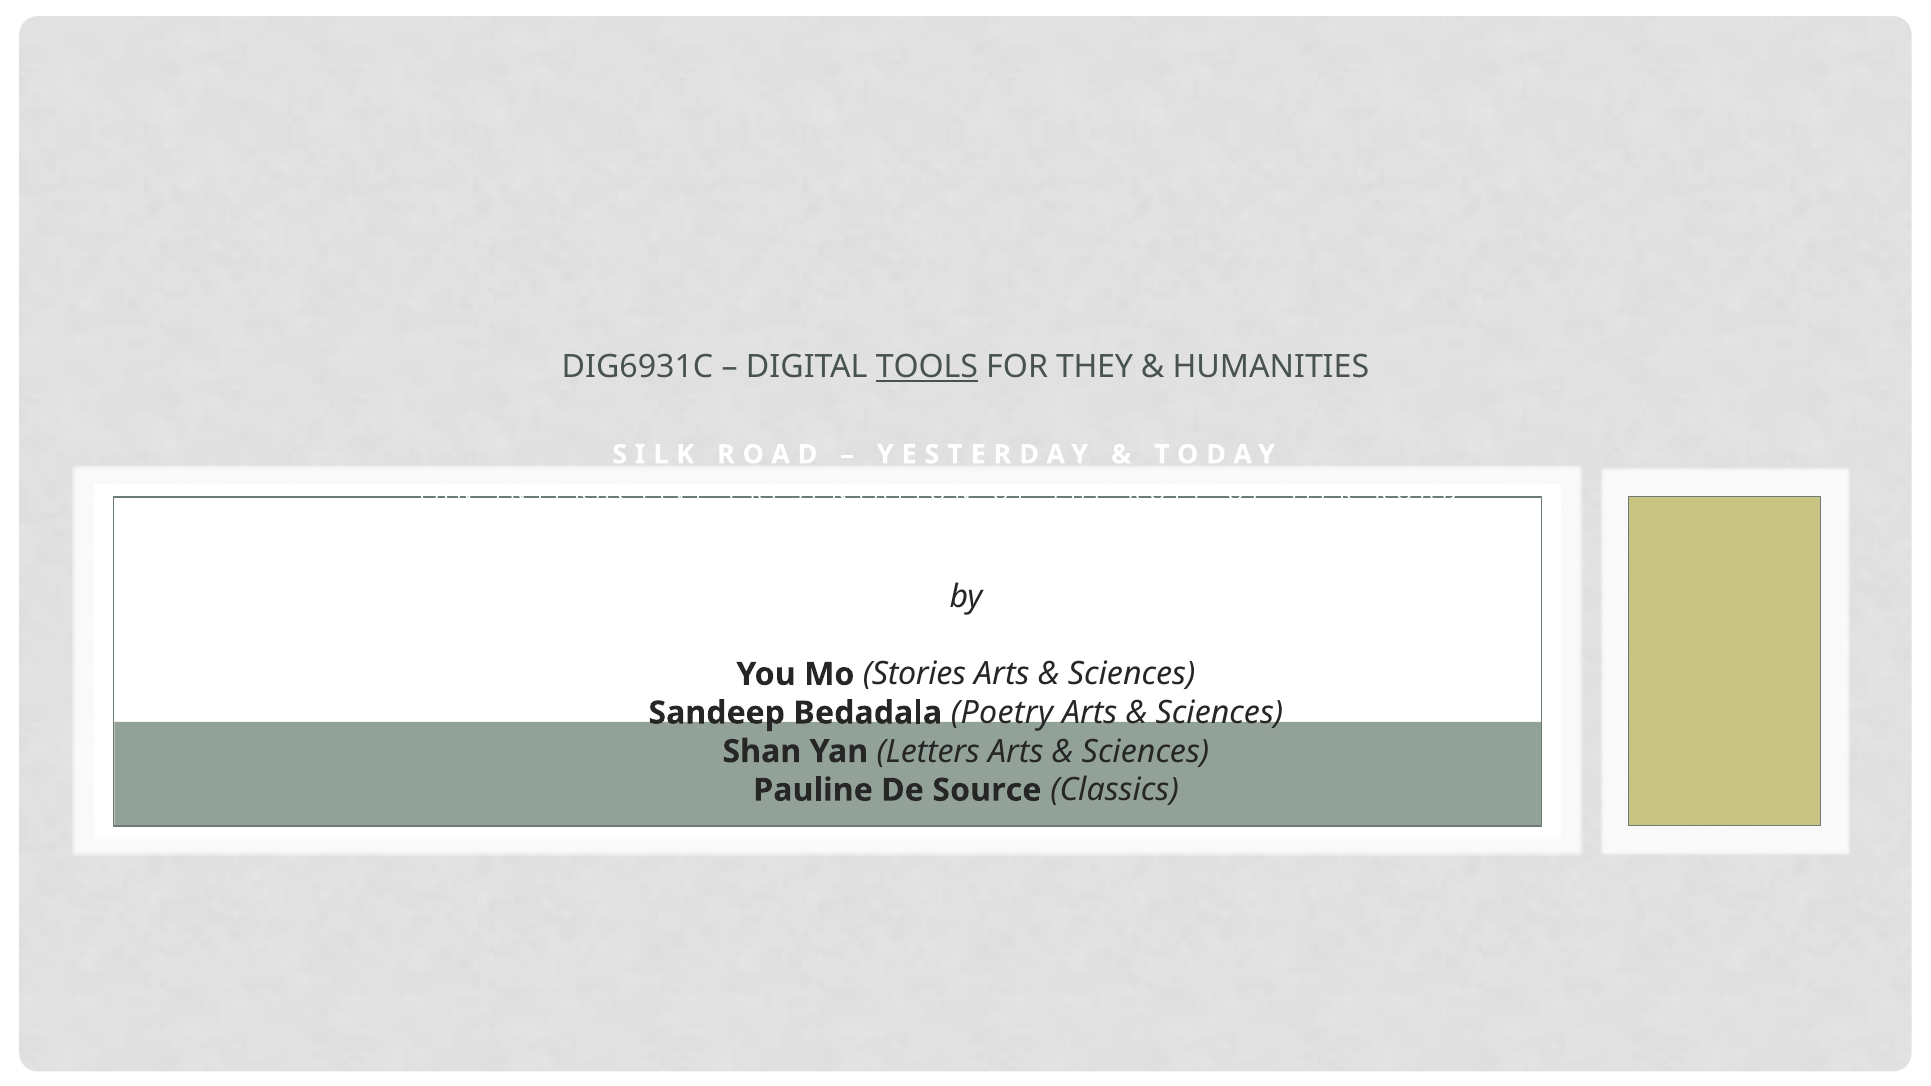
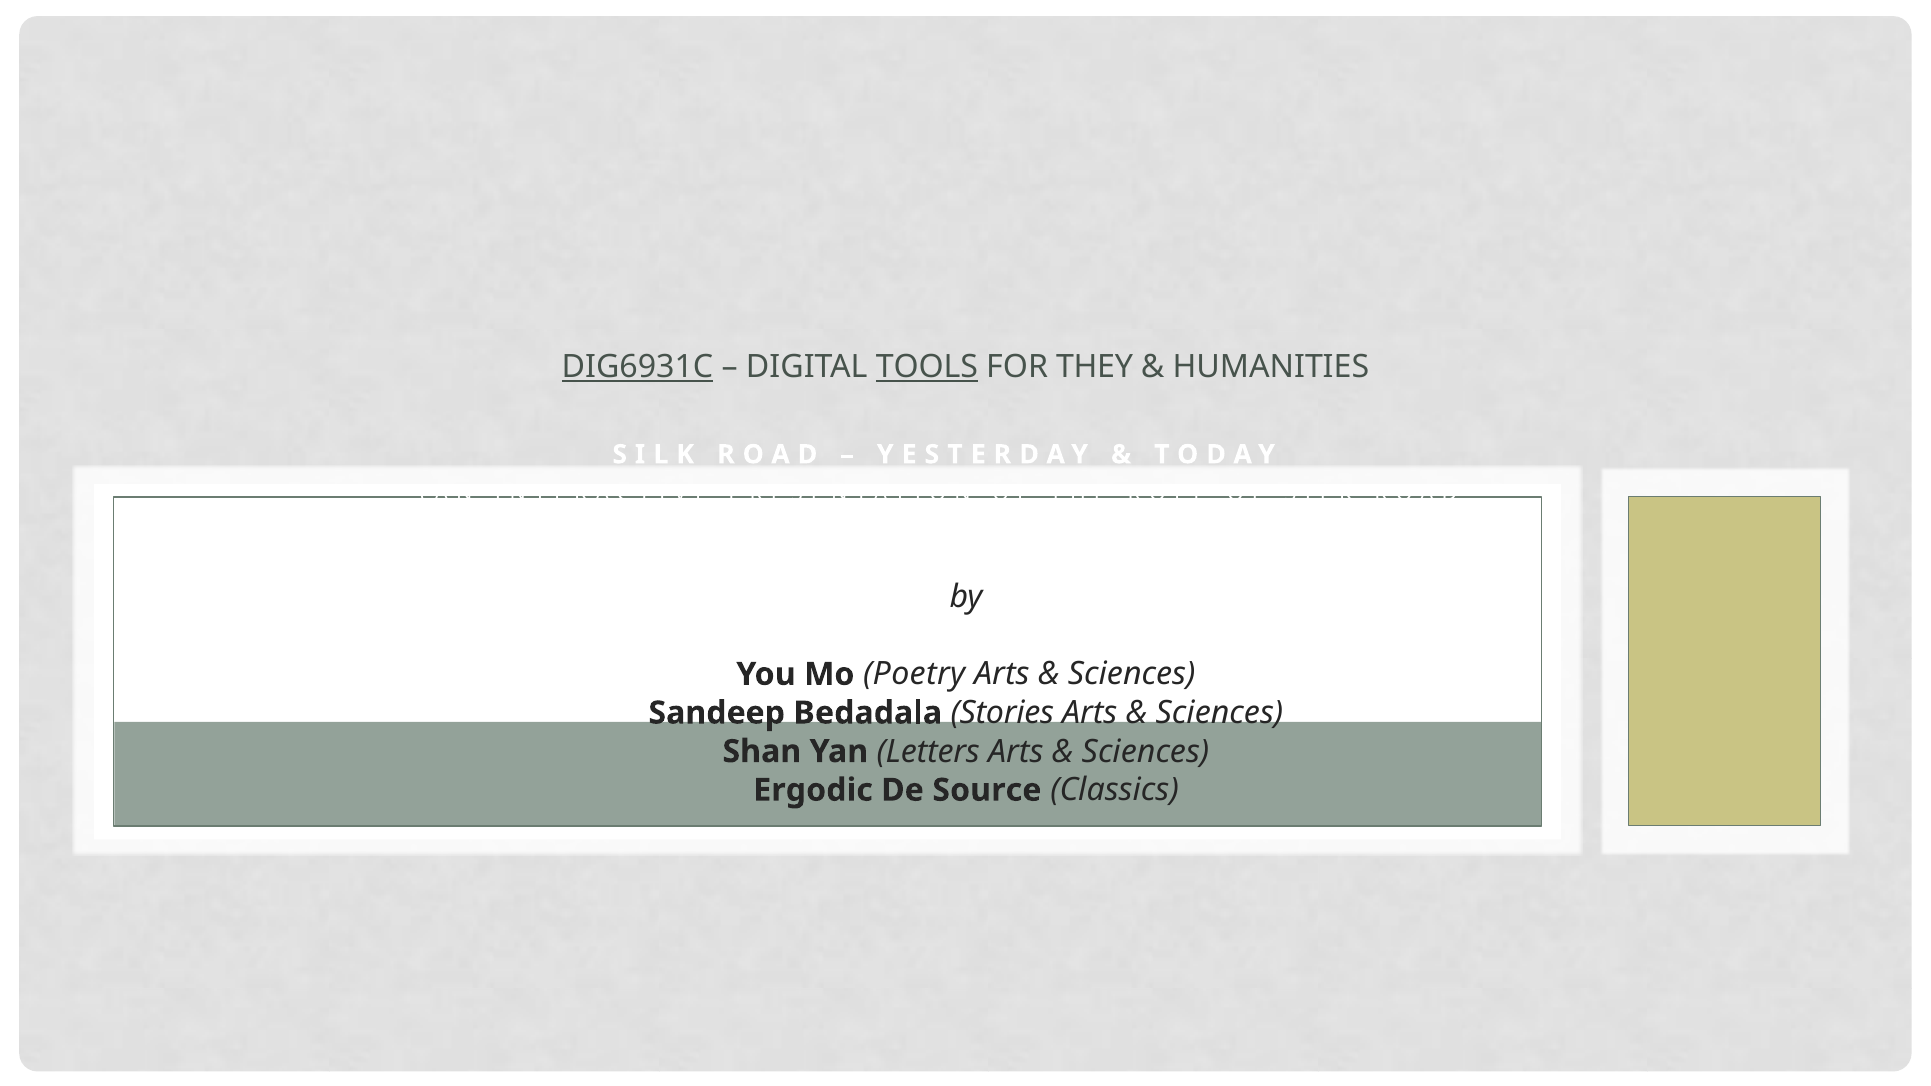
DIG6931C underline: none -> present
Stories: Stories -> Poetry
Poetry: Poetry -> Stories
Pauline: Pauline -> Ergodic
